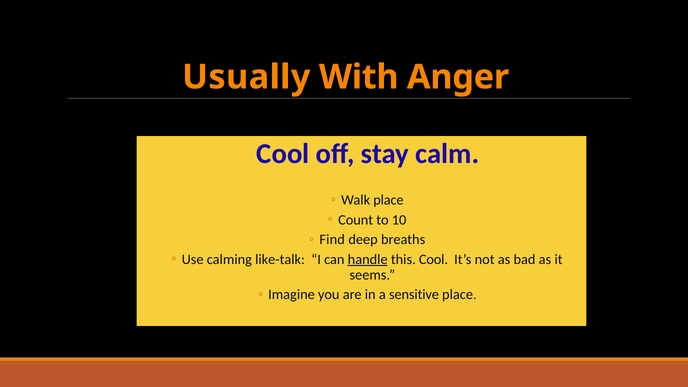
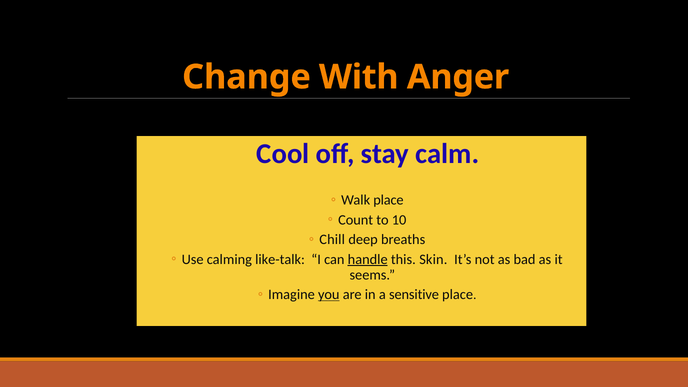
Usually: Usually -> Change
Find: Find -> Chill
this Cool: Cool -> Skin
you underline: none -> present
